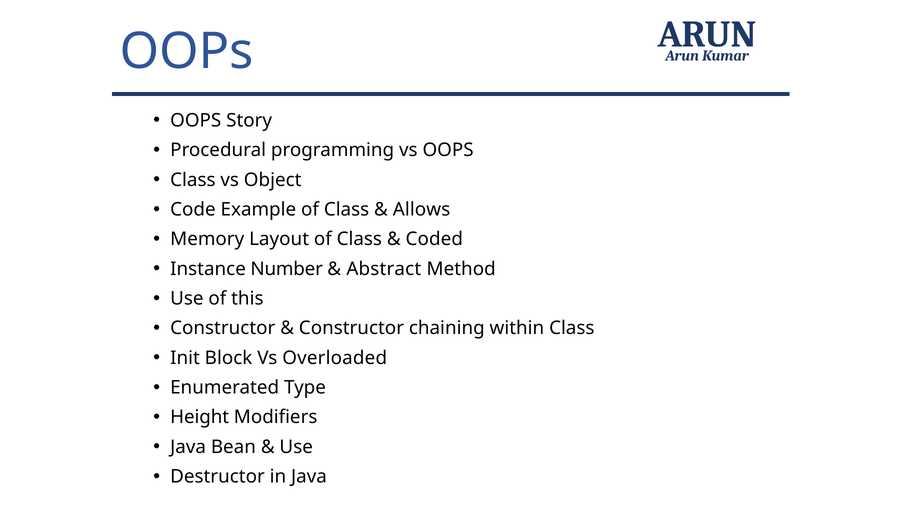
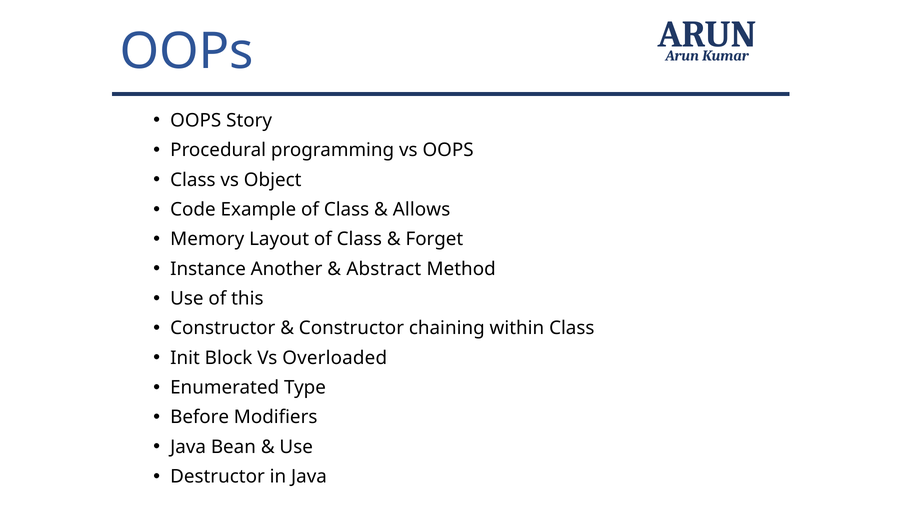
Coded: Coded -> Forget
Number: Number -> Another
Height: Height -> Before
